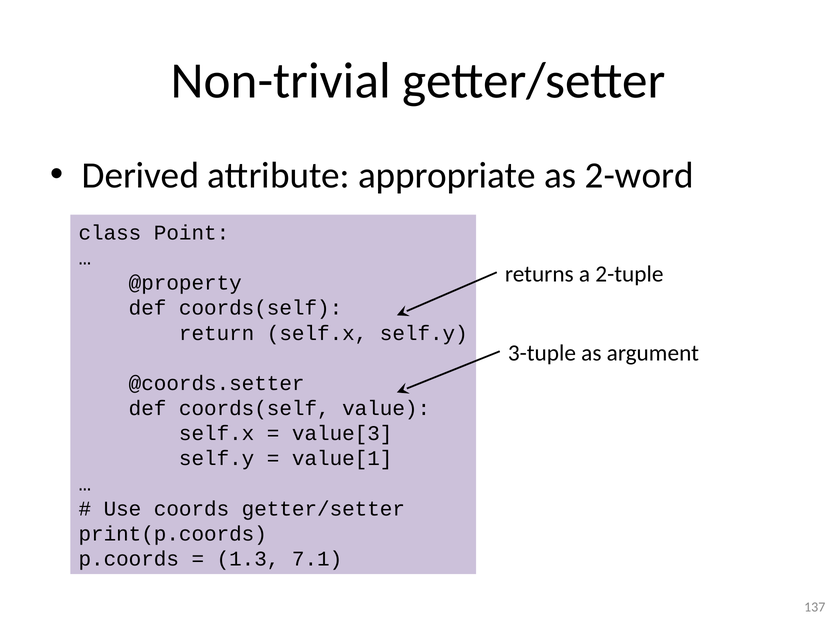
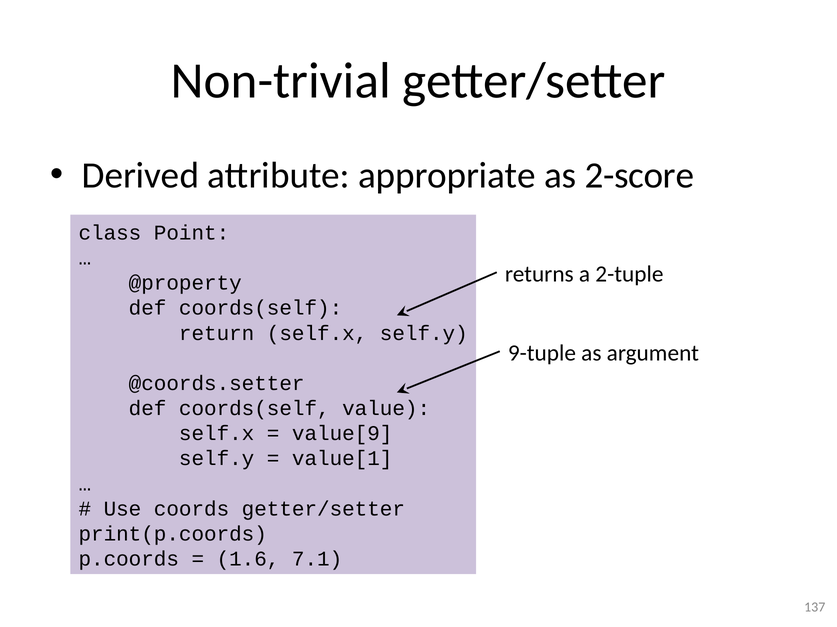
2-word: 2-word -> 2-score
3-tuple: 3-tuple -> 9-tuple
value[3: value[3 -> value[9
1.3: 1.3 -> 1.6
